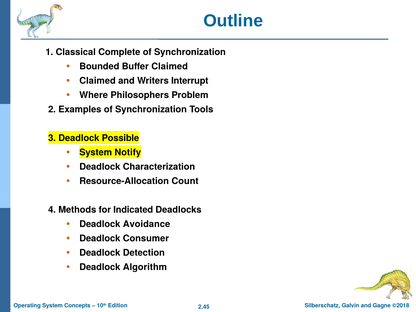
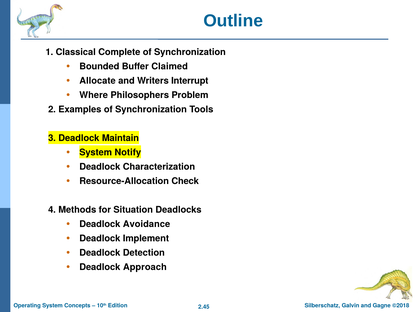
Claimed at (98, 81): Claimed -> Allocate
Possible: Possible -> Maintain
Count: Count -> Check
Indicated: Indicated -> Situation
Consumer: Consumer -> Implement
Algorithm: Algorithm -> Approach
